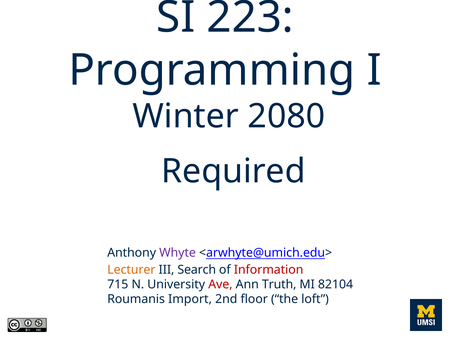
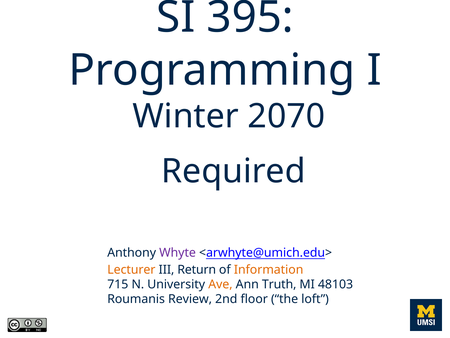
223: 223 -> 395
2080: 2080 -> 2070
Search: Search -> Return
Information colour: red -> orange
Ave colour: red -> orange
82104: 82104 -> 48103
Import: Import -> Review
